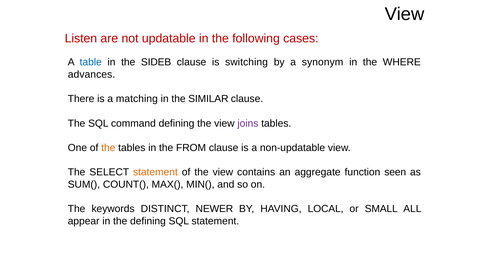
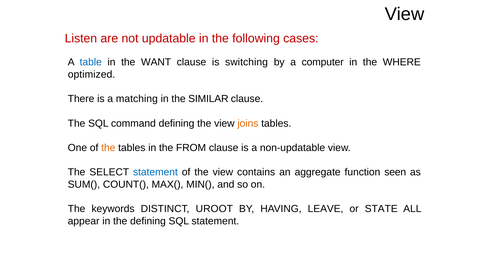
SIDEB: SIDEB -> WANT
synonym: synonym -> computer
advances: advances -> optimized
joins colour: purple -> orange
statement at (155, 172) colour: orange -> blue
NEWER: NEWER -> UROOT
LOCAL: LOCAL -> LEAVE
SMALL: SMALL -> STATE
